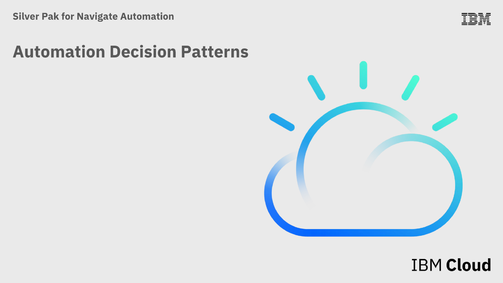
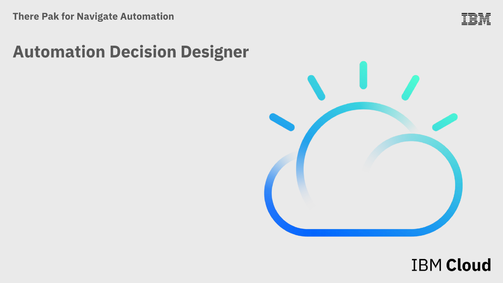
Silver: Silver -> There
Patterns: Patterns -> Designer
